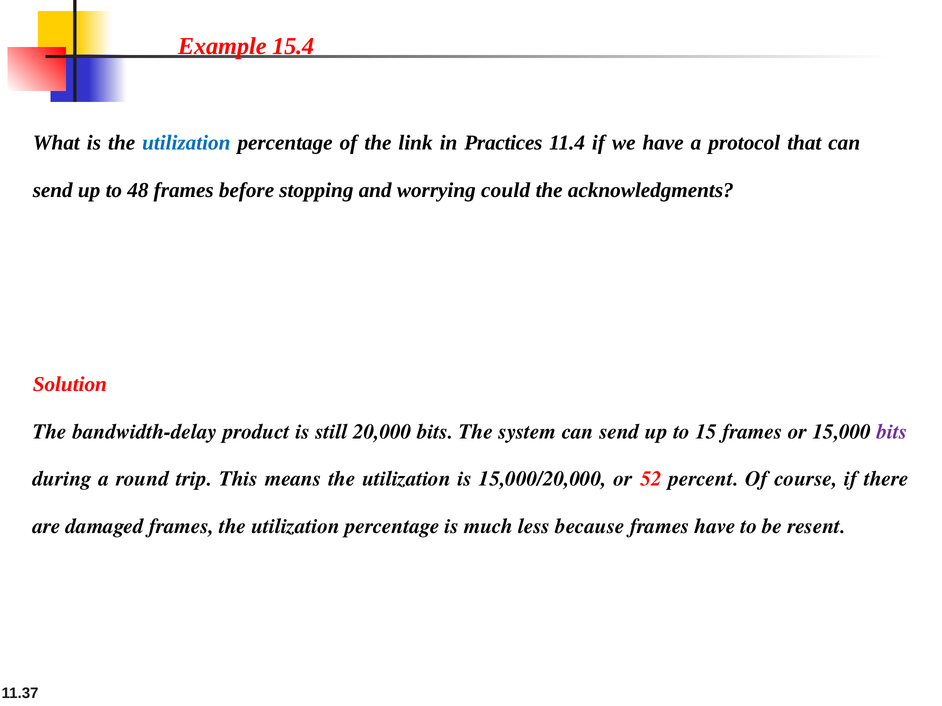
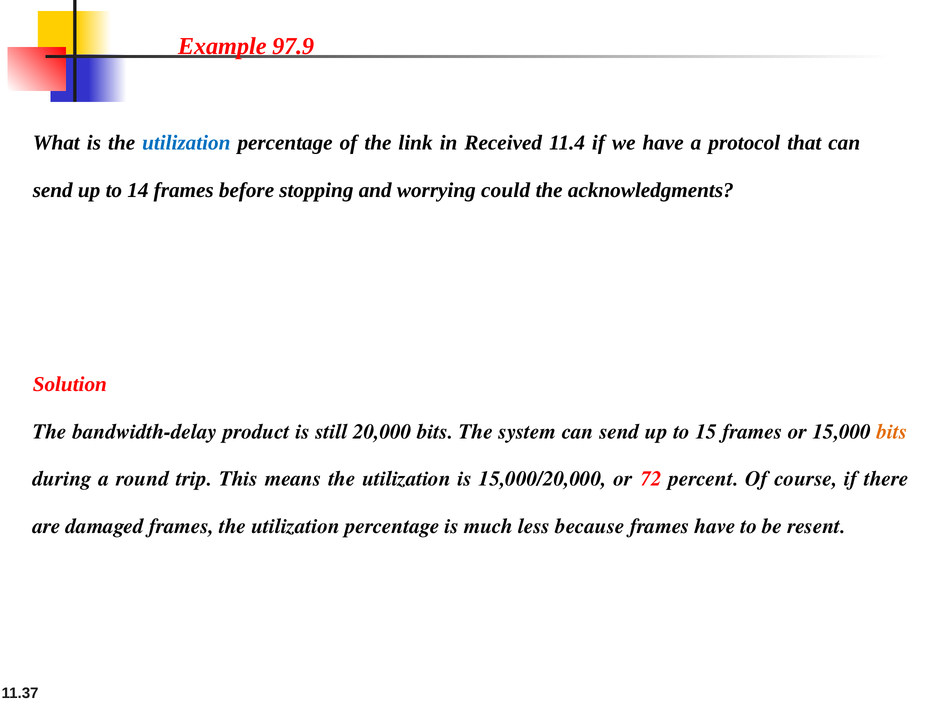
15.4: 15.4 -> 97.9
Practices: Practices -> Received
48: 48 -> 14
bits at (892, 432) colour: purple -> orange
52: 52 -> 72
